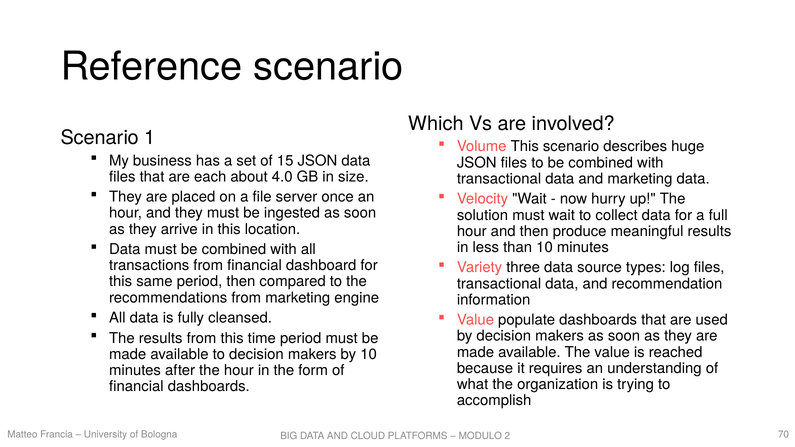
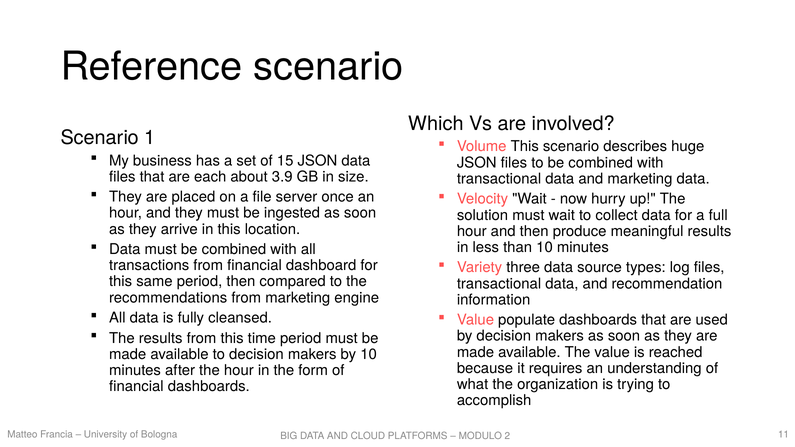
4.0: 4.0 -> 3.9
70: 70 -> 11
